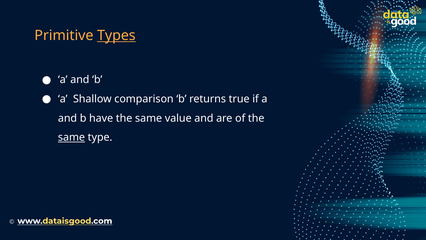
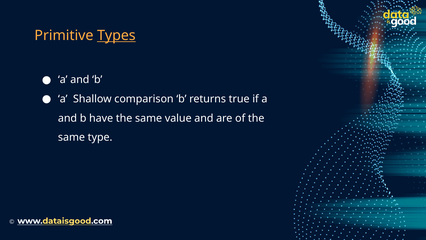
same at (71, 137) underline: present -> none
